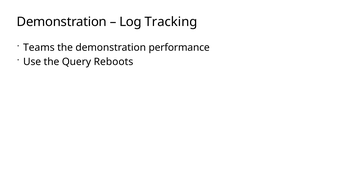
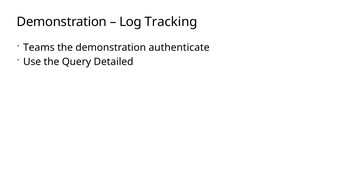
performance: performance -> authenticate
Reboots: Reboots -> Detailed
